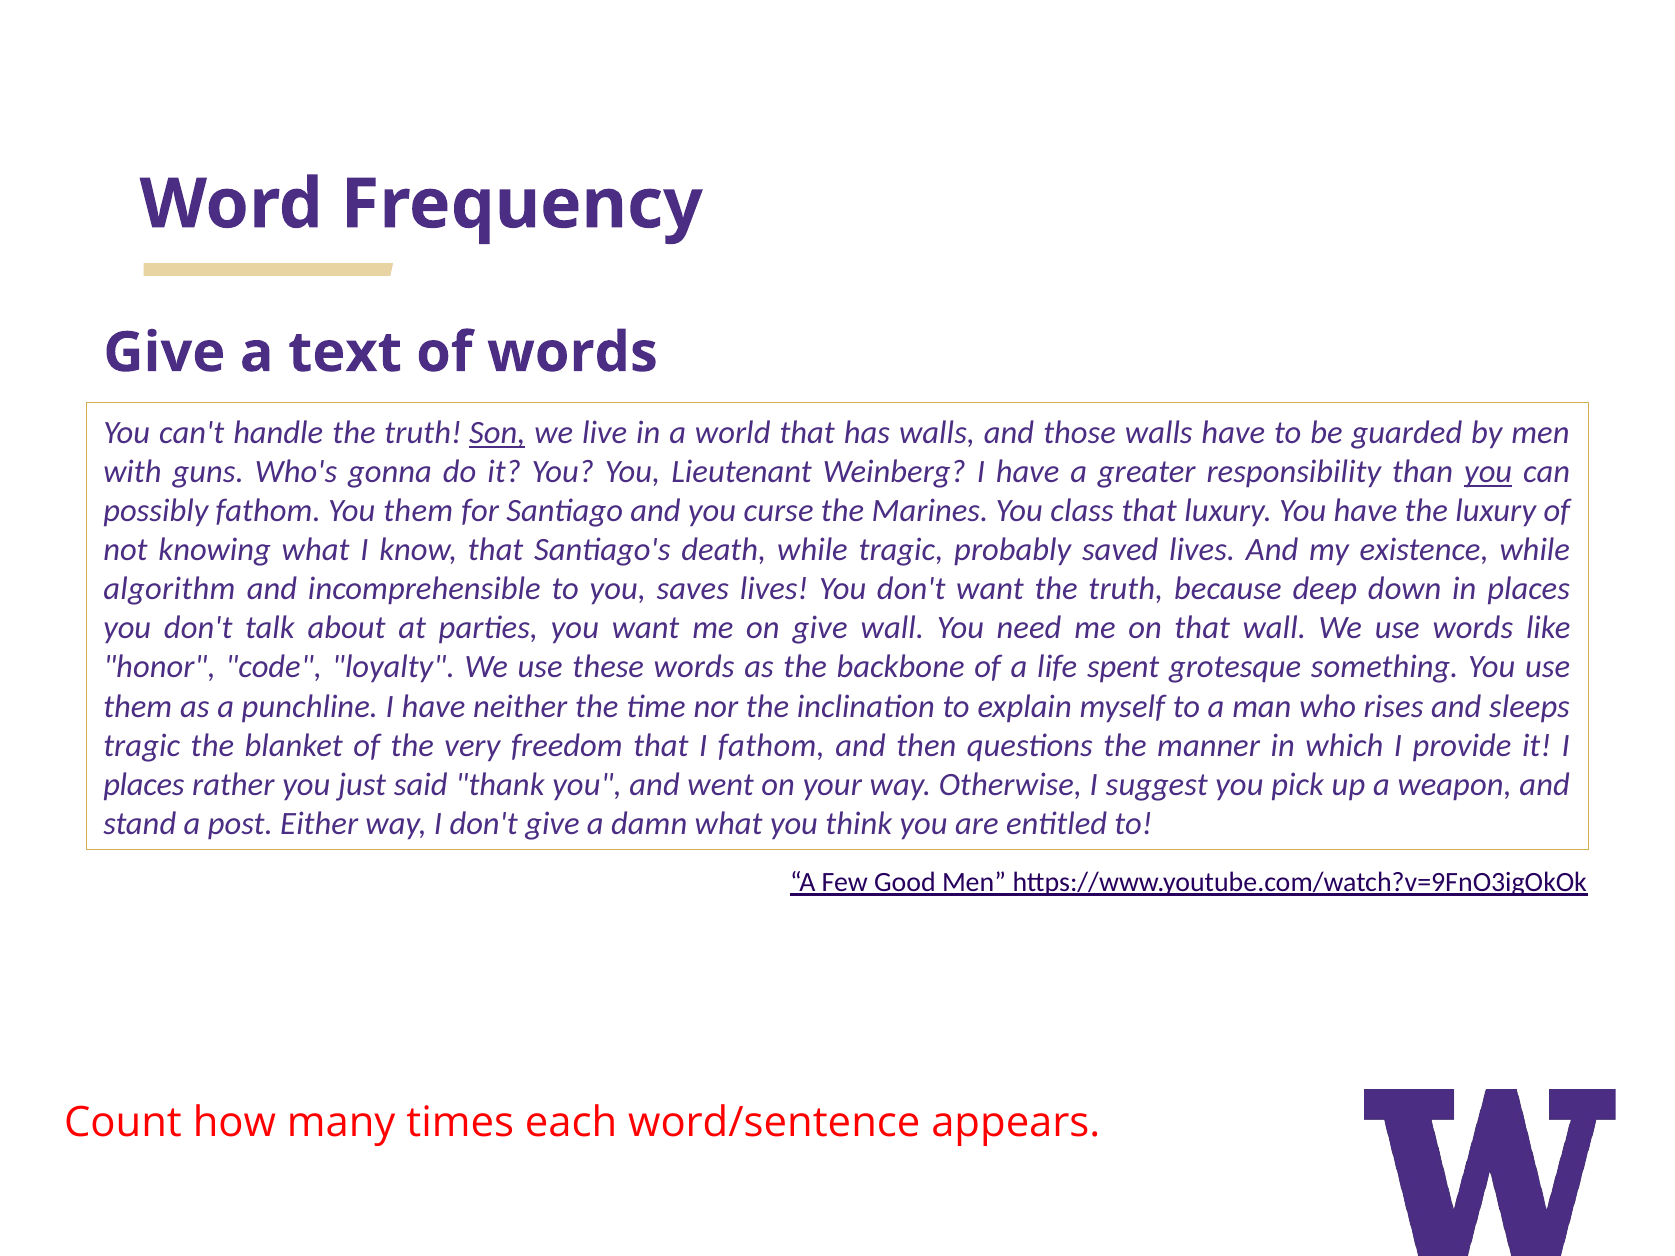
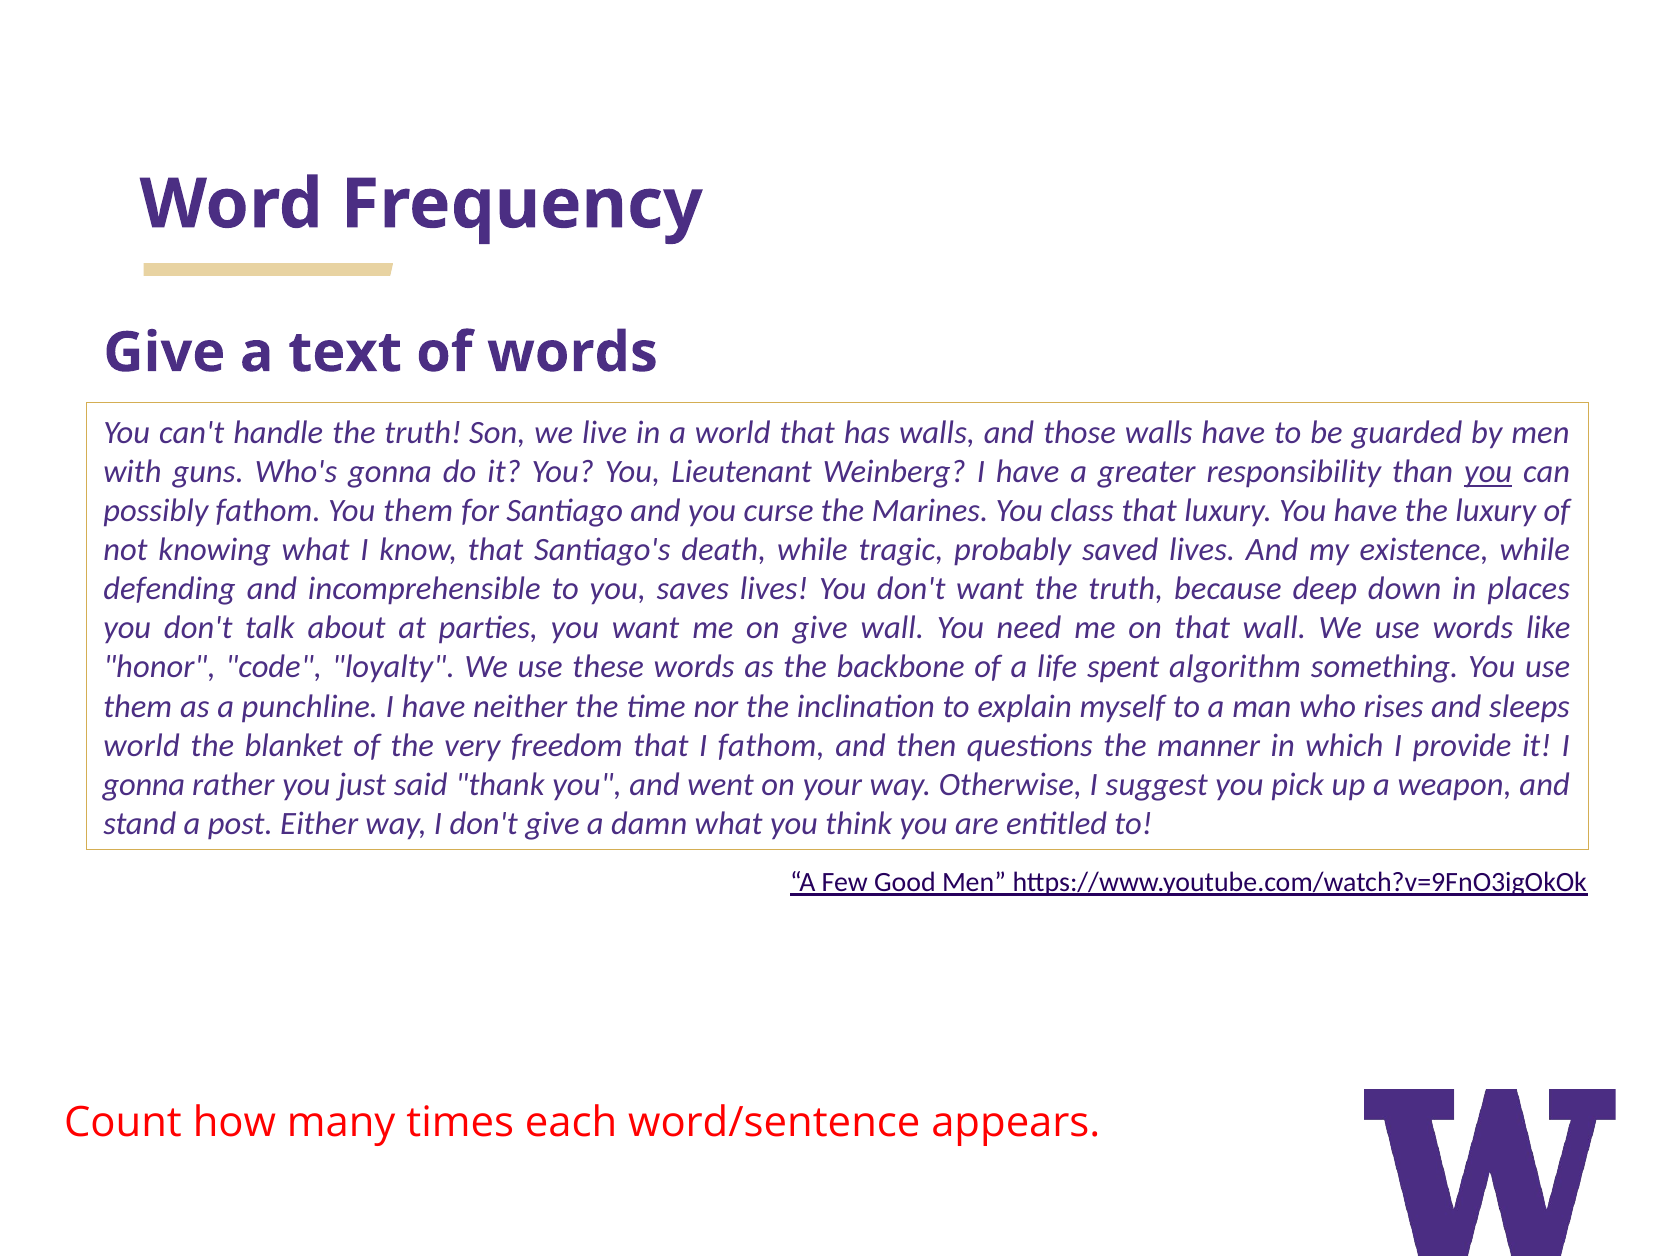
Son underline: present -> none
algorithm: algorithm -> defending
grotesque: grotesque -> algorithm
tragic at (142, 746): tragic -> world
places at (144, 785): places -> gonna
